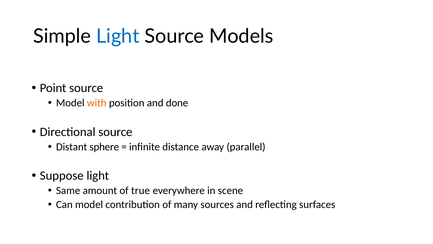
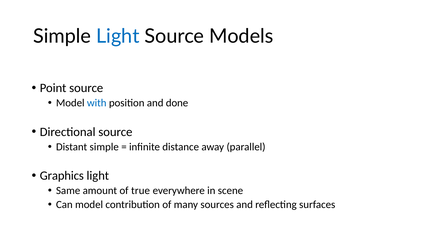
with colour: orange -> blue
Distant sphere: sphere -> simple
Suppose: Suppose -> Graphics
